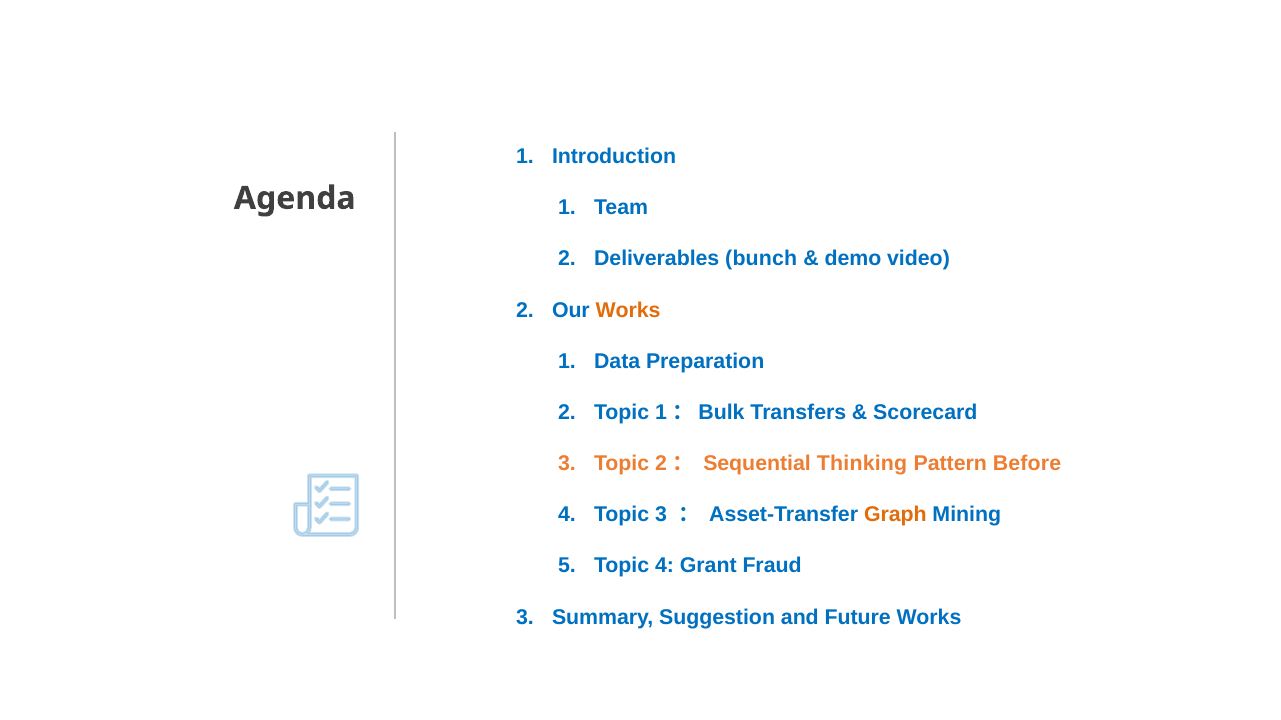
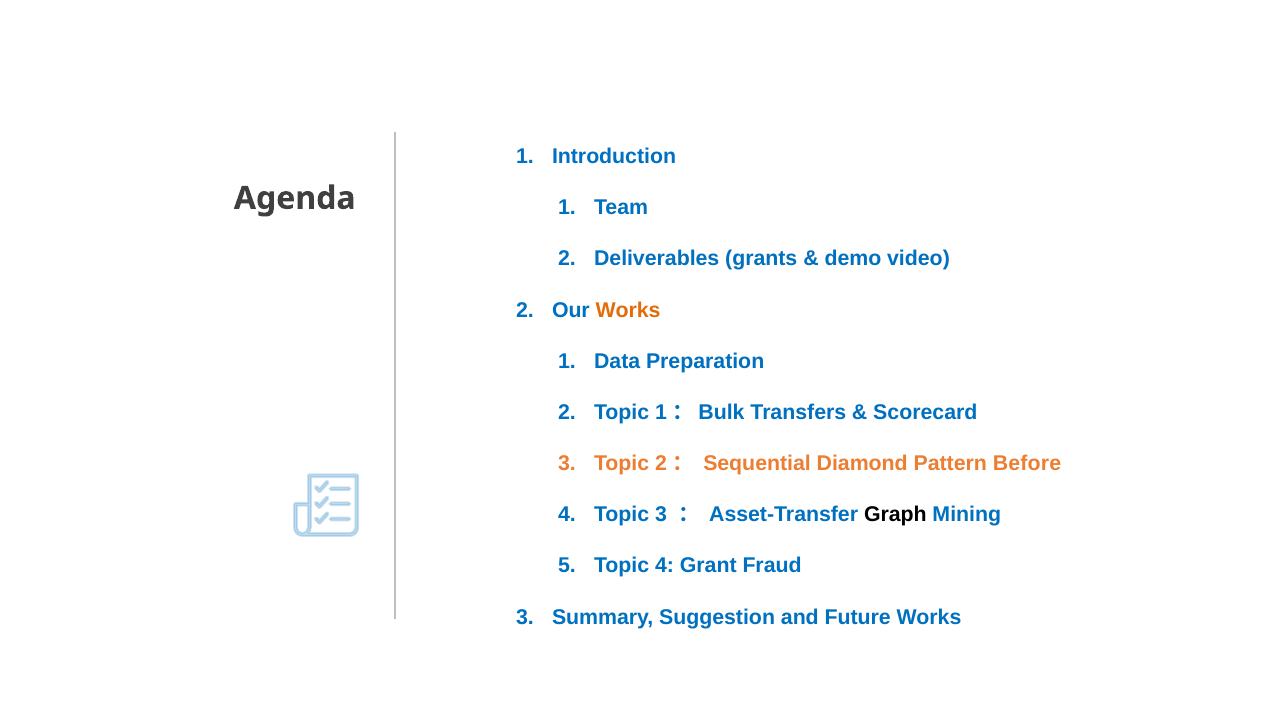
bunch: bunch -> grants
Thinking: Thinking -> Diamond
Graph colour: orange -> black
